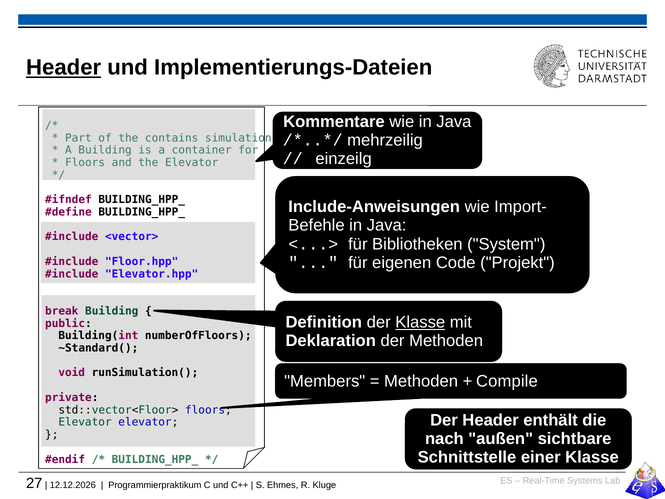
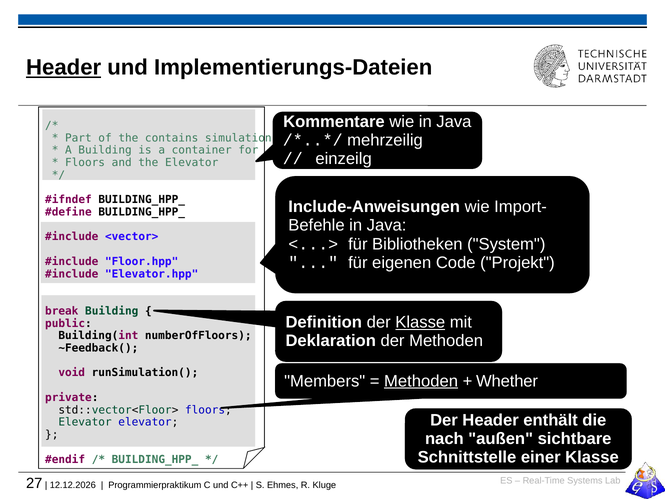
~Standard(: ~Standard( -> ~Feedback(
Methoden at (421, 381) underline: none -> present
Compile: Compile -> Whether
